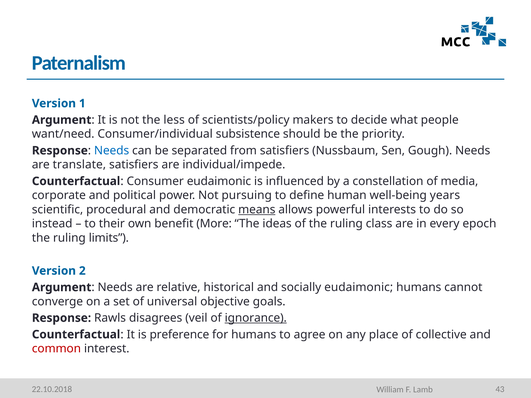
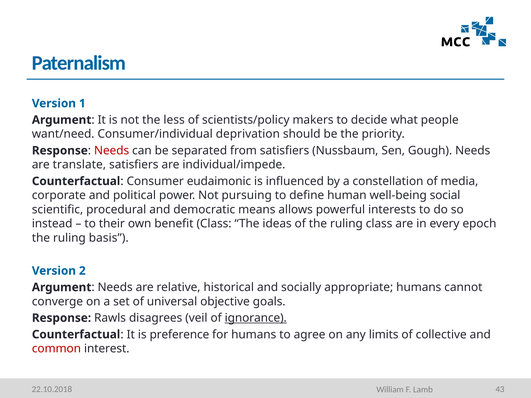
subsistence: subsistence -> deprivation
Needs at (112, 151) colour: blue -> red
years: years -> social
means underline: present -> none
benefit More: More -> Class
limits: limits -> basis
socially eudaimonic: eudaimonic -> appropriate
place: place -> limits
